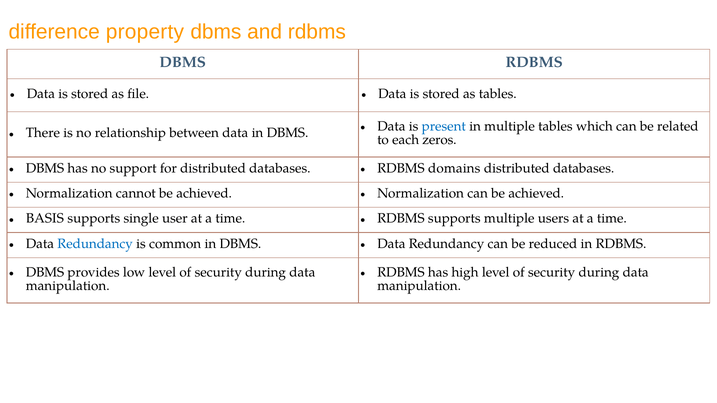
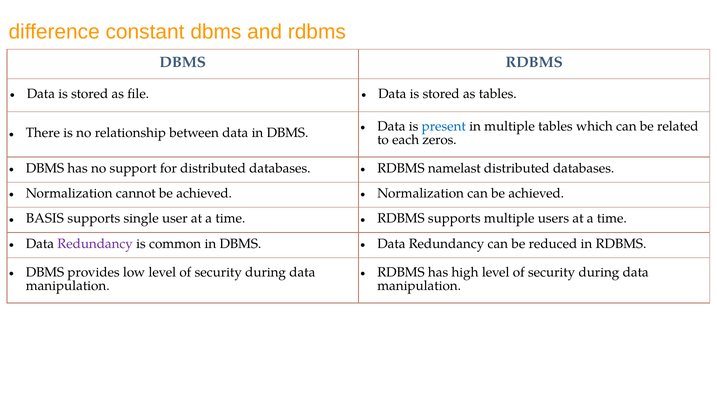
property: property -> constant
domains: domains -> namelast
Redundancy at (95, 244) colour: blue -> purple
